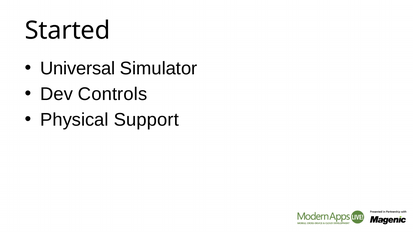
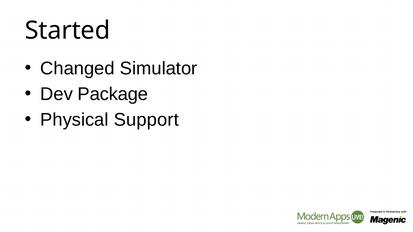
Universal: Universal -> Changed
Controls: Controls -> Package
